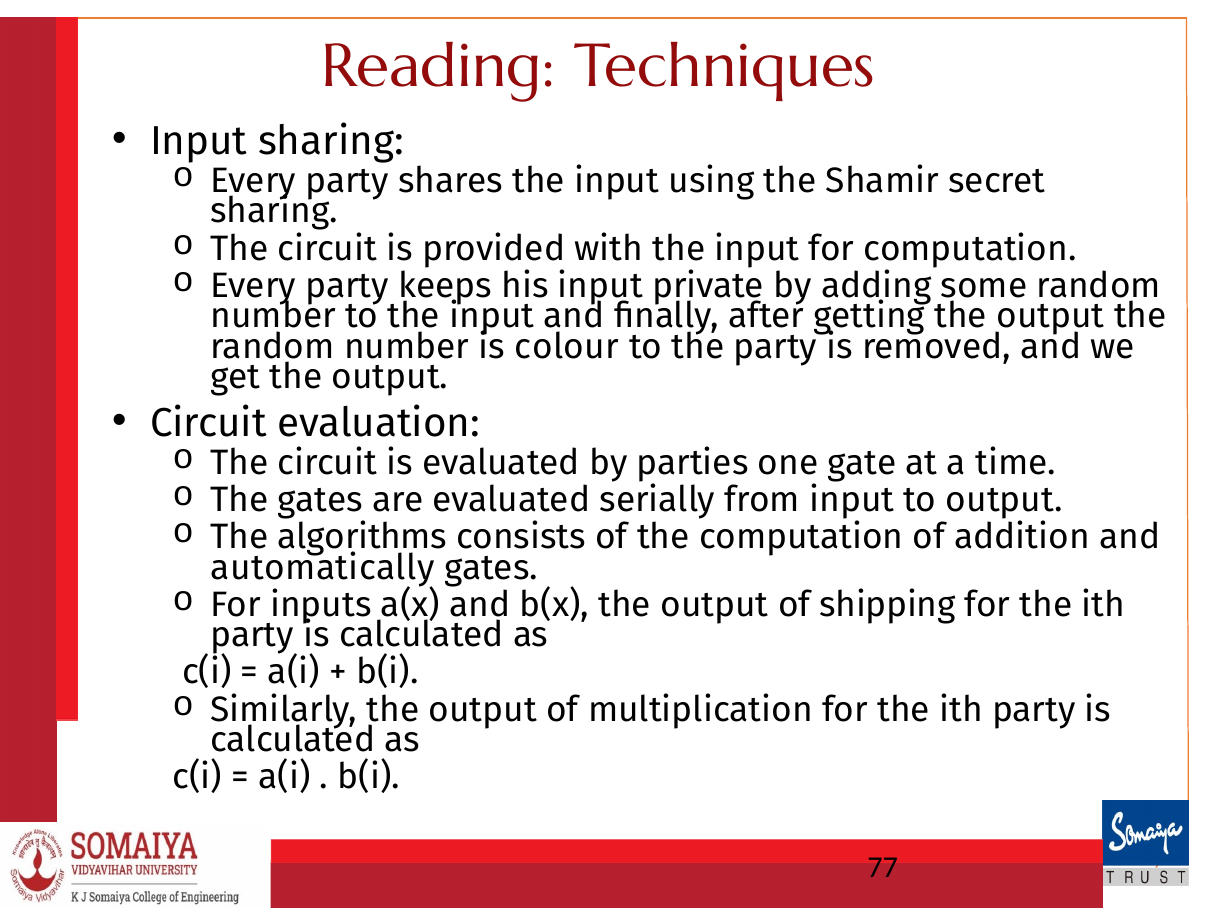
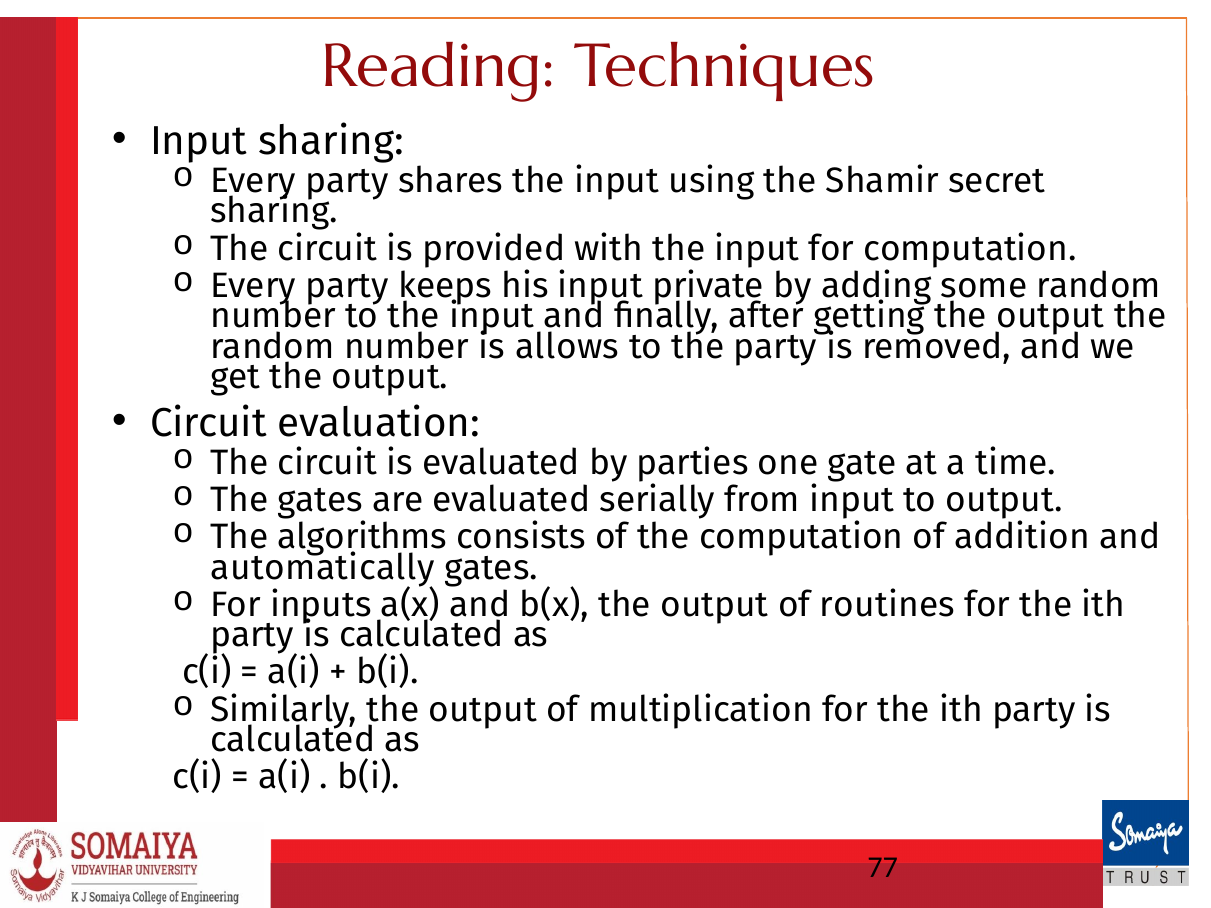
colour: colour -> allows
shipping: shipping -> routines
